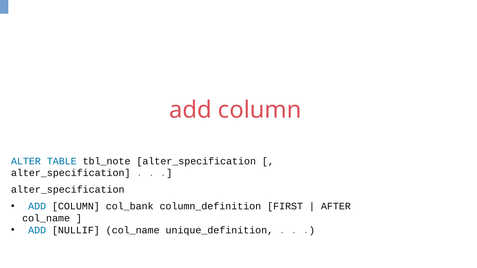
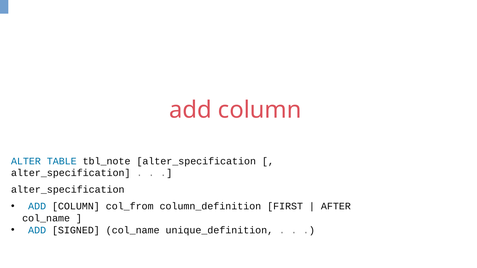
col_bank: col_bank -> col_from
NULLIF: NULLIF -> SIGNED
